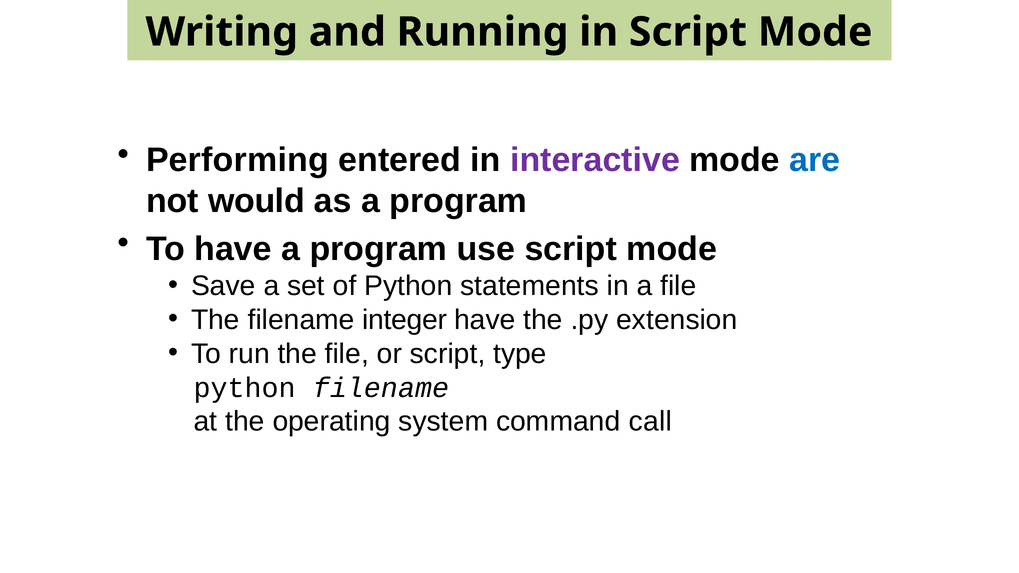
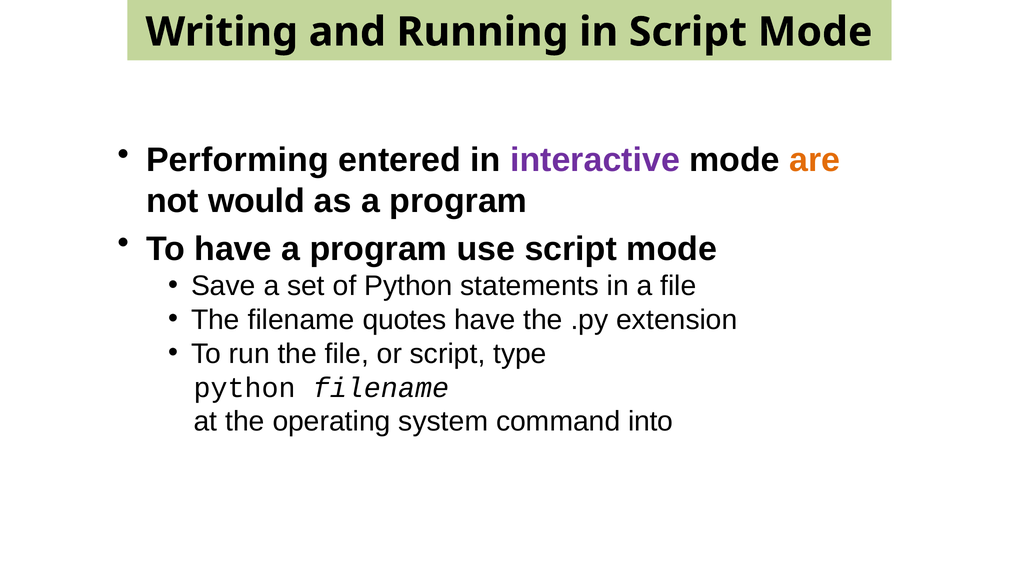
are colour: blue -> orange
integer: integer -> quotes
call: call -> into
